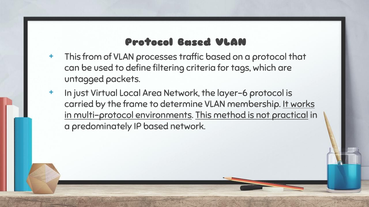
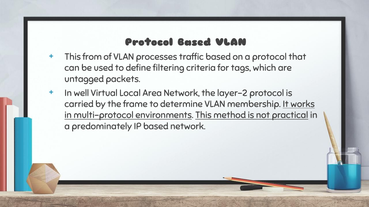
just: just -> well
layer-6: layer-6 -> layer-2
